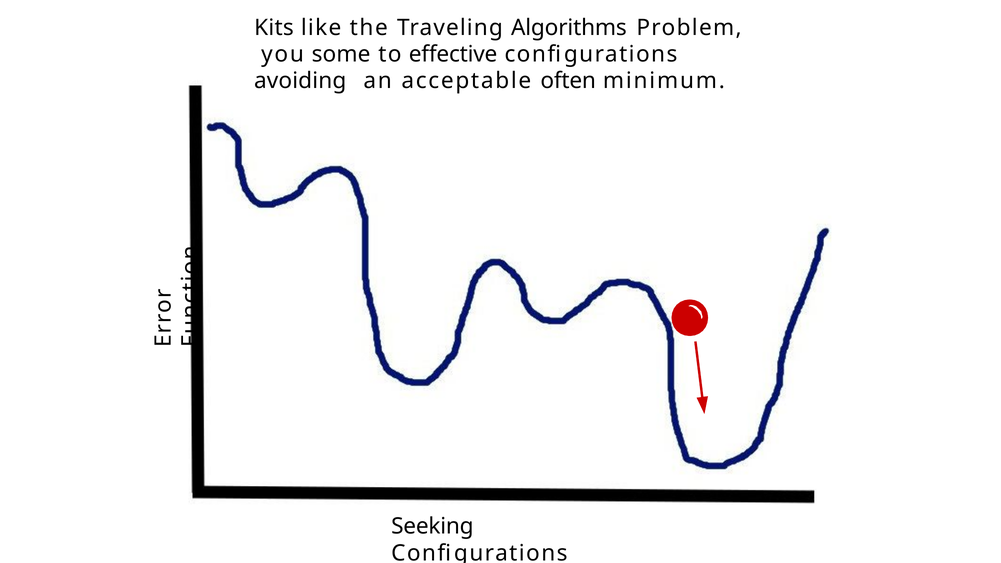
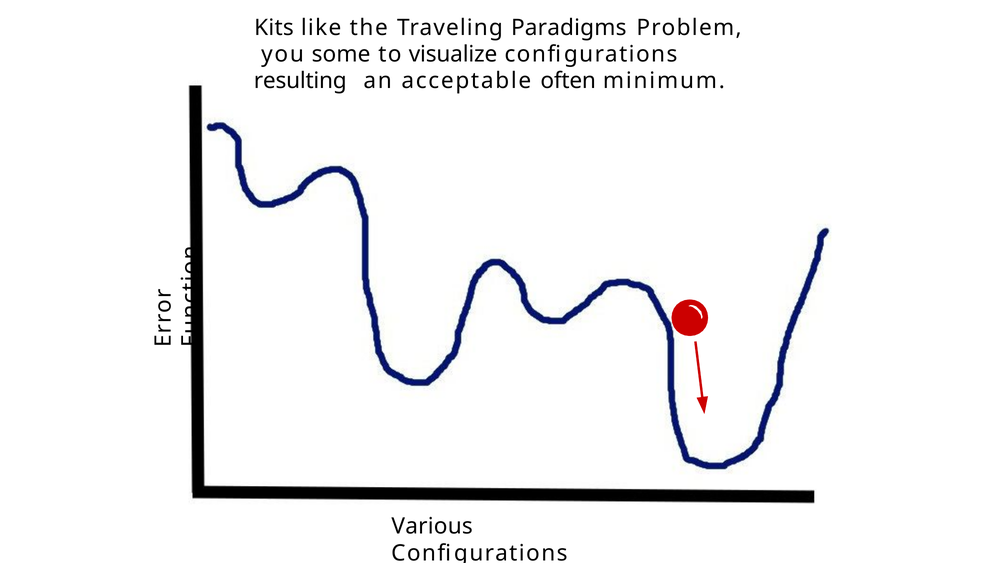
Algorithms: Algorithms -> Paradigms
effective: effective -> visualize
avoiding: avoiding -> resulting
Seeking: Seeking -> Various
